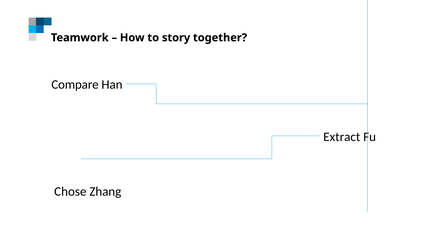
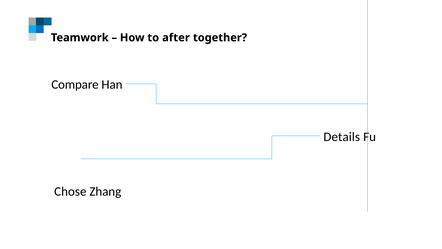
story: story -> after
Extract: Extract -> Details
